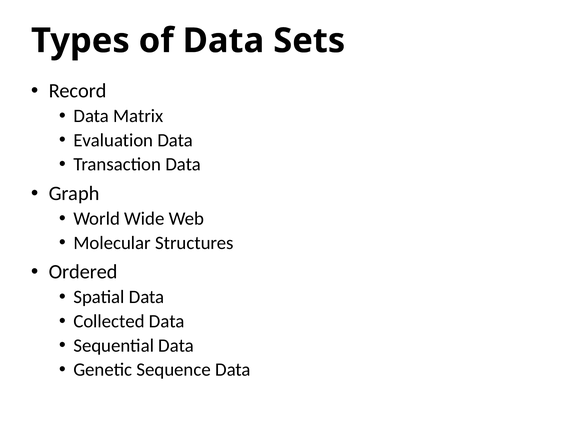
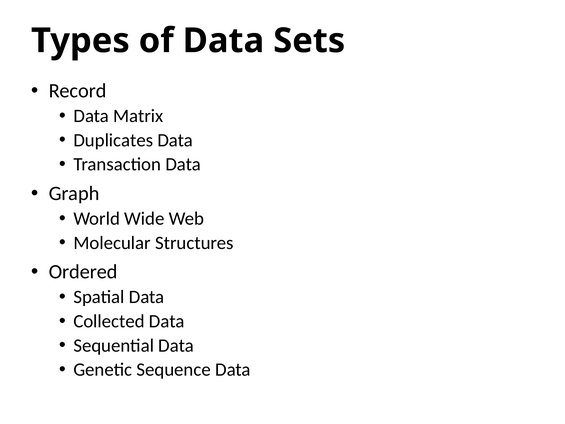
Evaluation: Evaluation -> Duplicates
